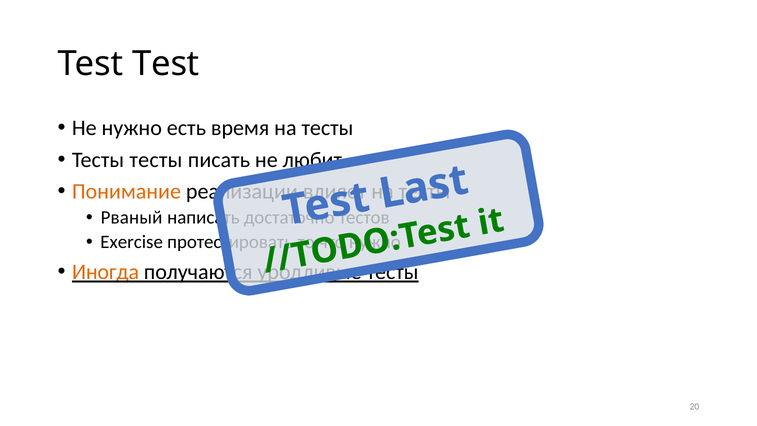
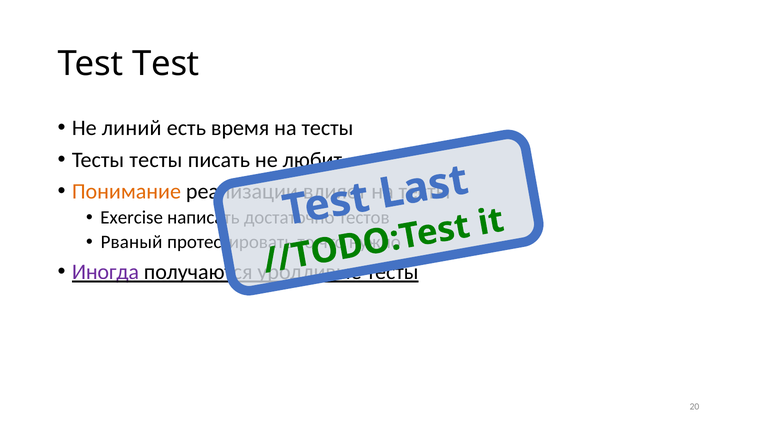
Не нужно: нужно -> линий
Рваный: Рваный -> Exercise
Exercise: Exercise -> Рваный
Иногда colour: orange -> purple
